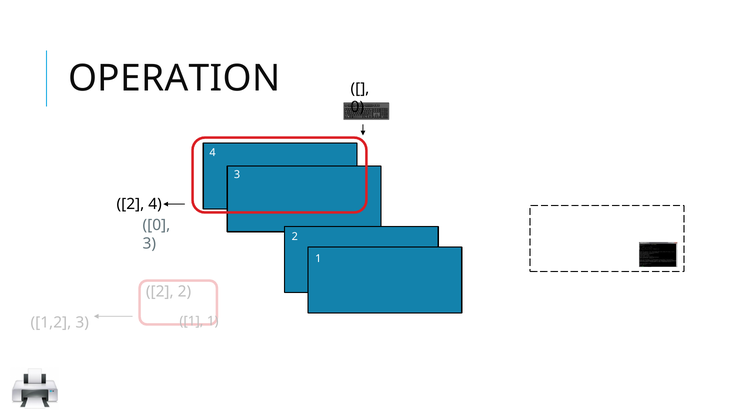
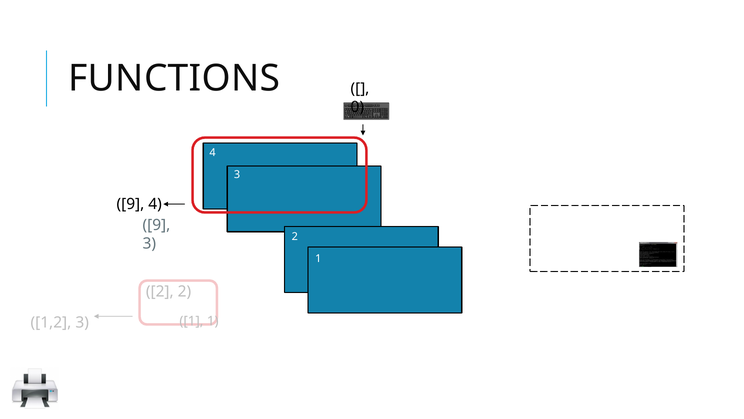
OPERATION: OPERATION -> FUNCTIONS
2 at (130, 204): 2 -> 9
0 at (156, 225): 0 -> 9
